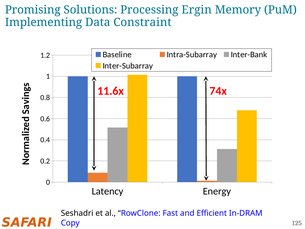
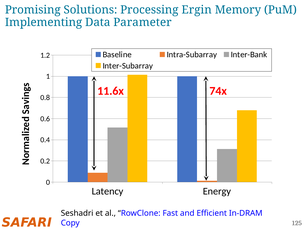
Constraint: Constraint -> Parameter
